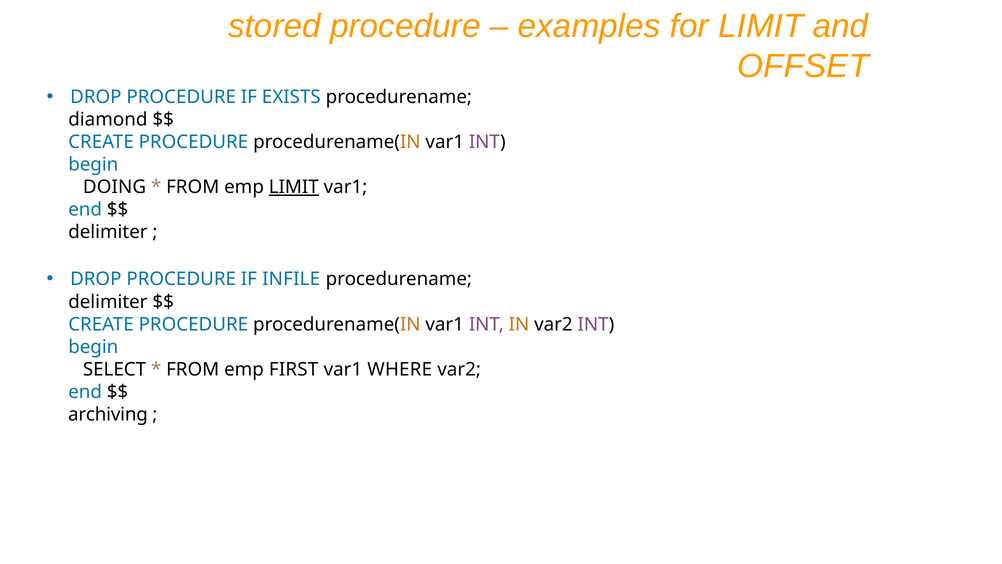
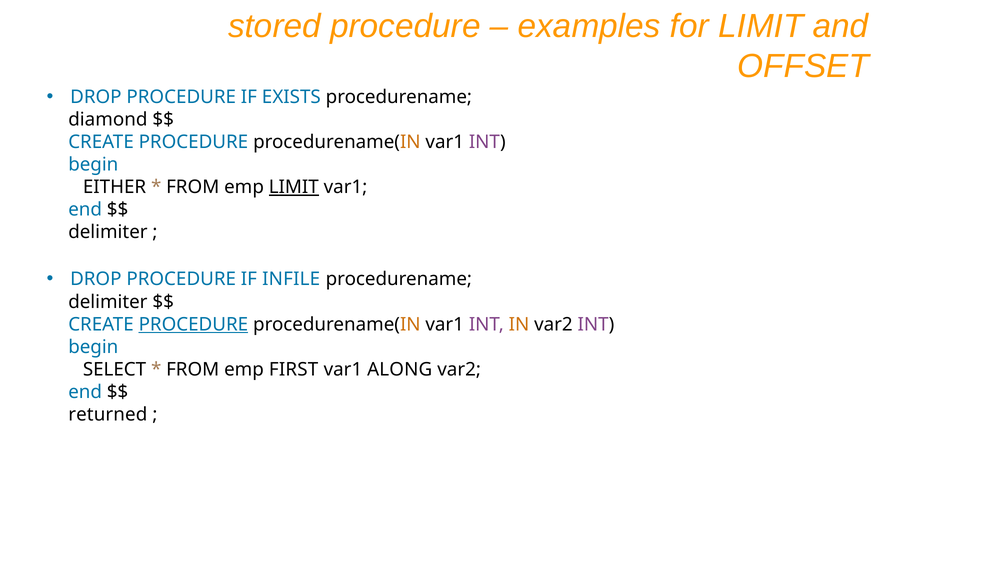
DOING: DOING -> EITHER
PROCEDURE at (193, 324) underline: none -> present
WHERE: WHERE -> ALONG
archiving: archiving -> returned
